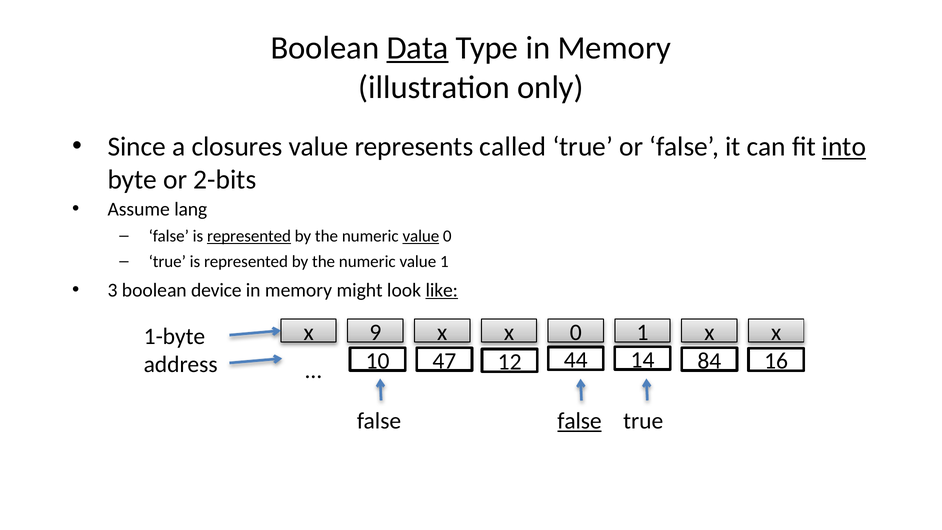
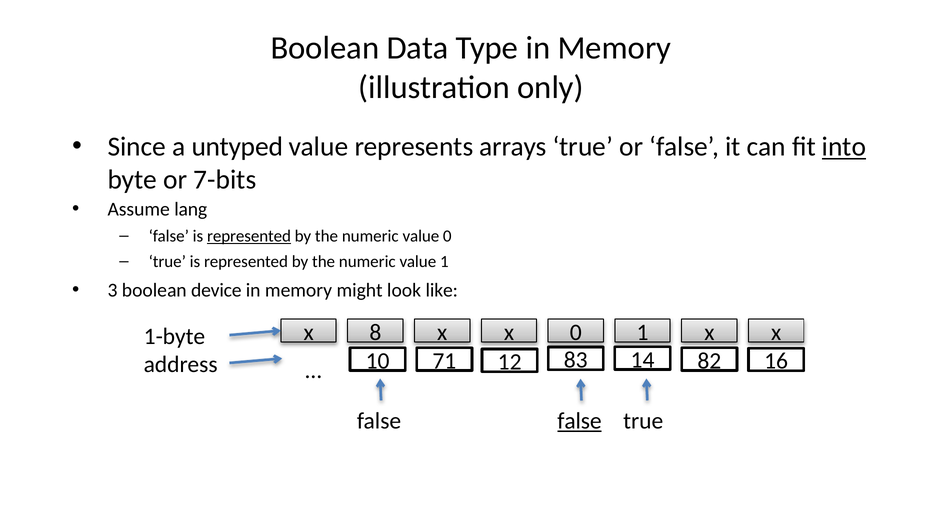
Data underline: present -> none
closures: closures -> untyped
called: called -> arrays
2-bits: 2-bits -> 7-bits
value at (421, 236) underline: present -> none
like underline: present -> none
9: 9 -> 8
47: 47 -> 71
44: 44 -> 83
84: 84 -> 82
